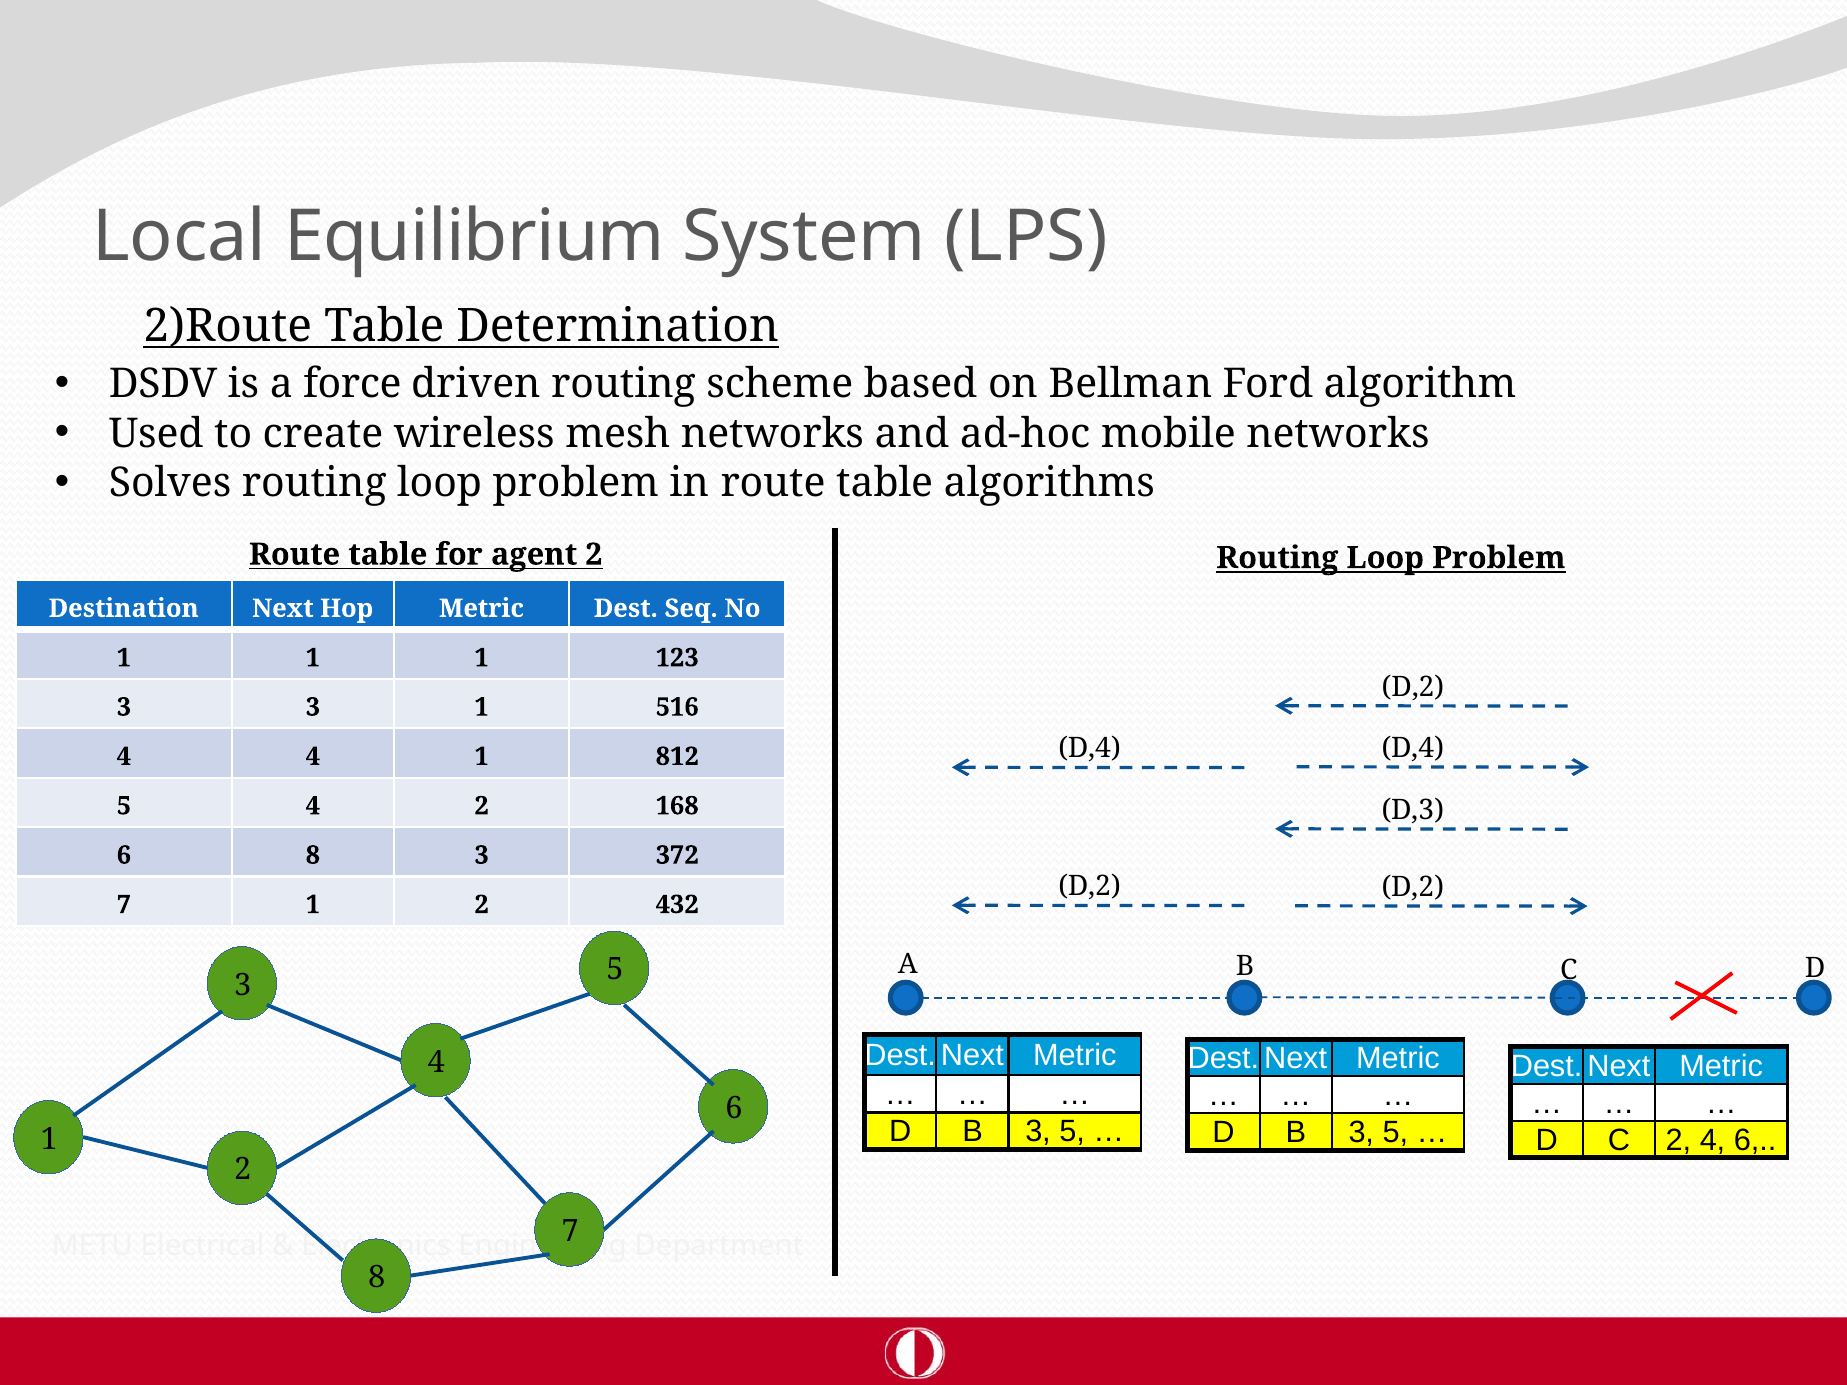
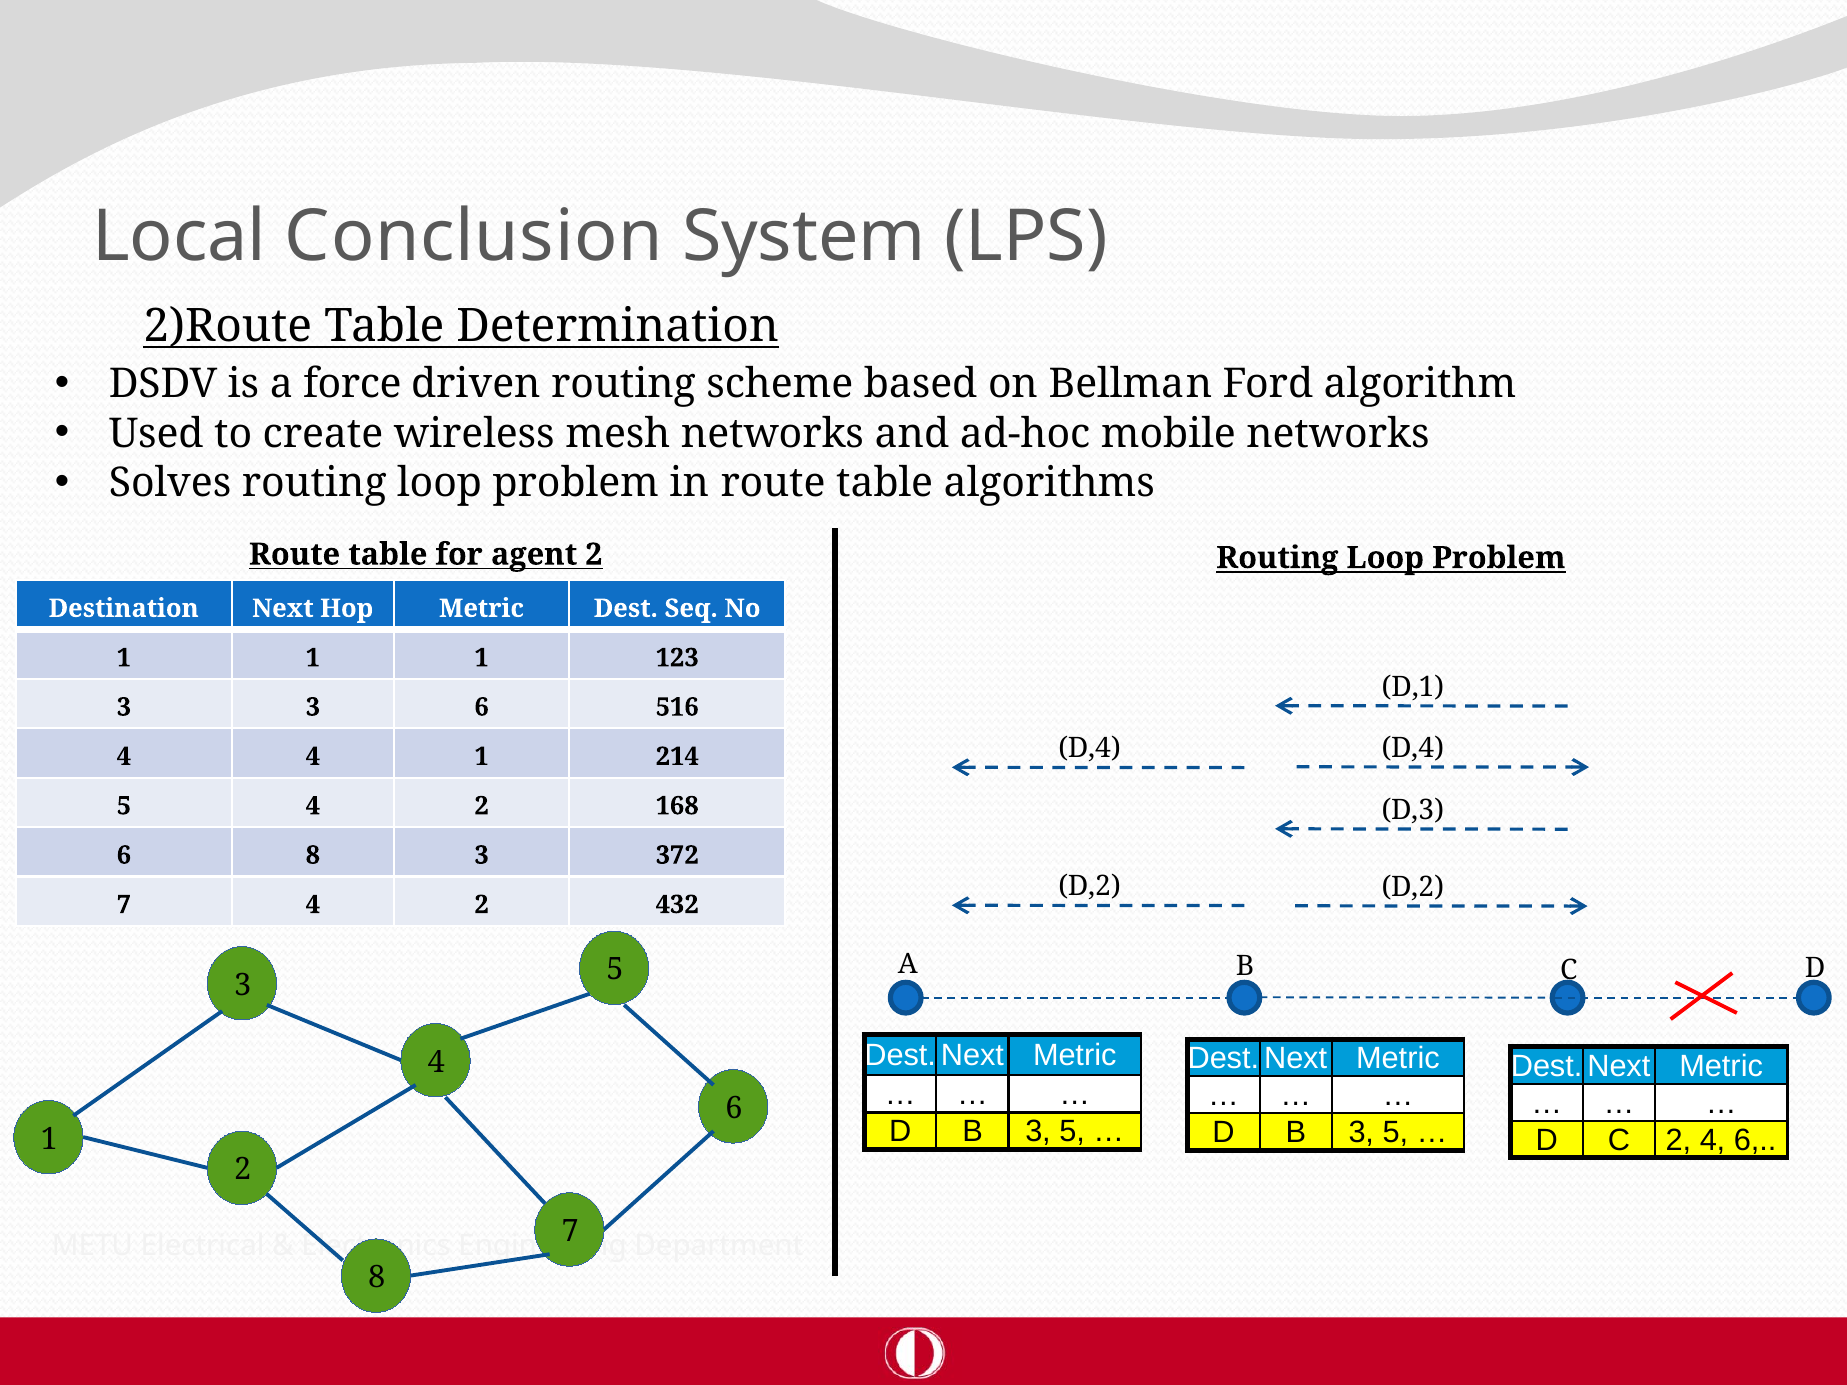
Equilibrium: Equilibrium -> Conclusion
D,2 at (1413, 687): D,2 -> D,1
3 1: 1 -> 6
812: 812 -> 214
7 1: 1 -> 4
